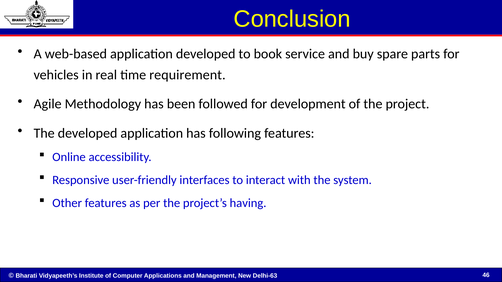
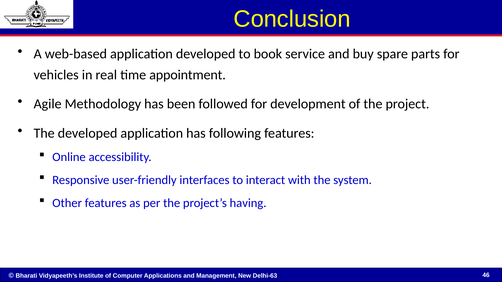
requirement: requirement -> appointment
